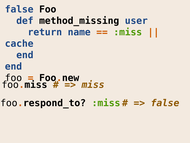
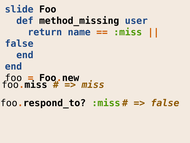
false at (19, 9): false -> slide
cache at (19, 44): cache -> false
